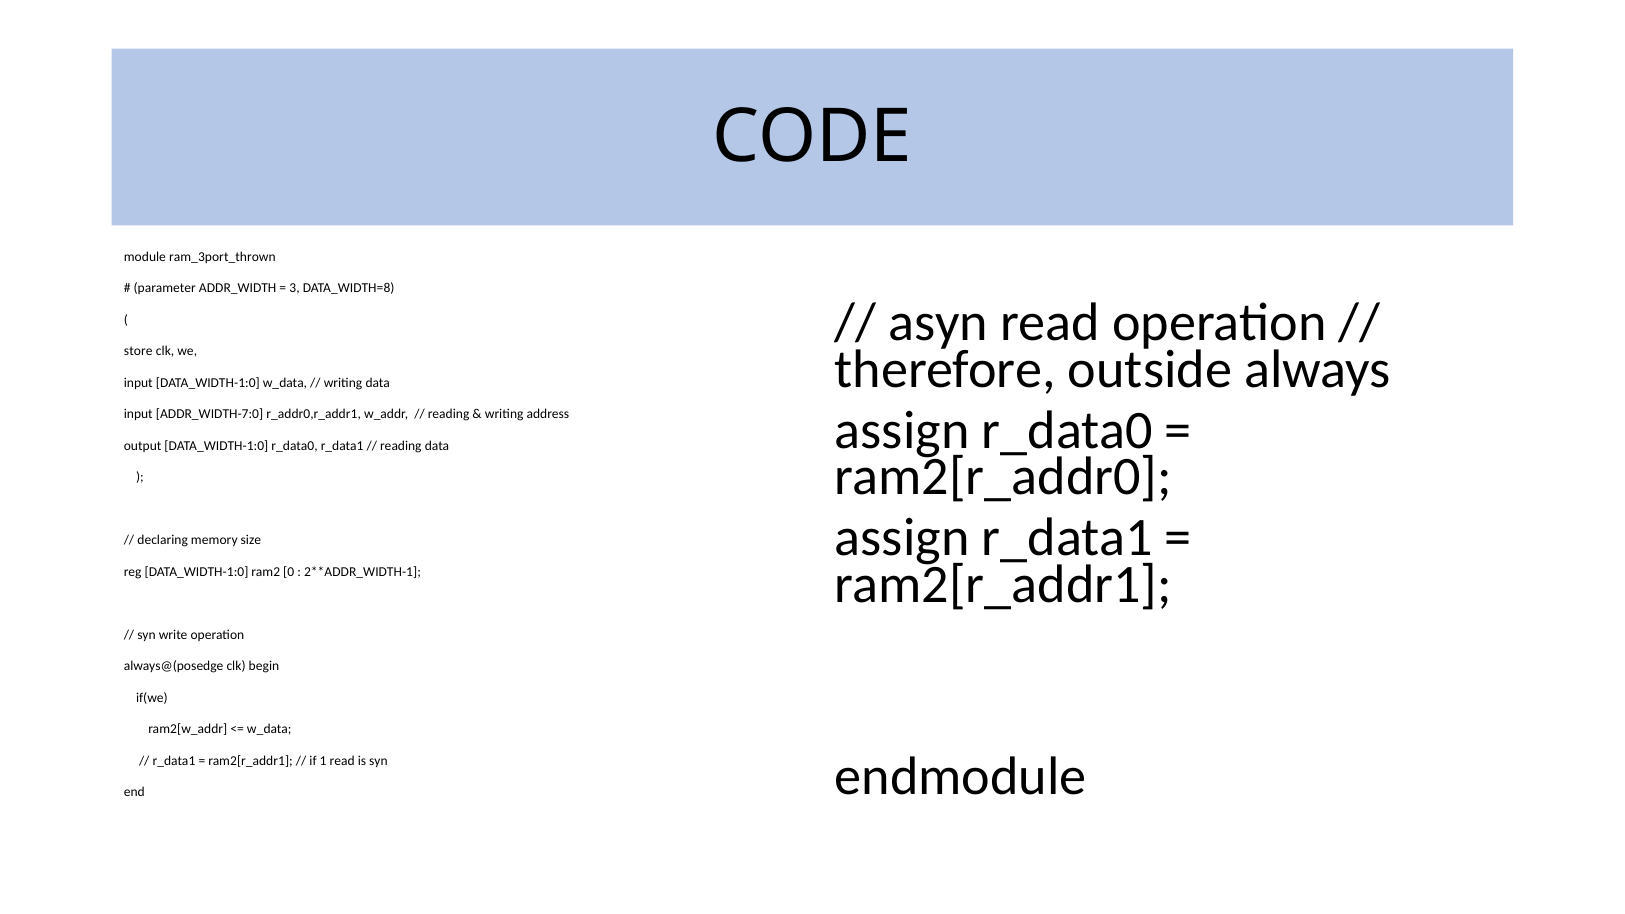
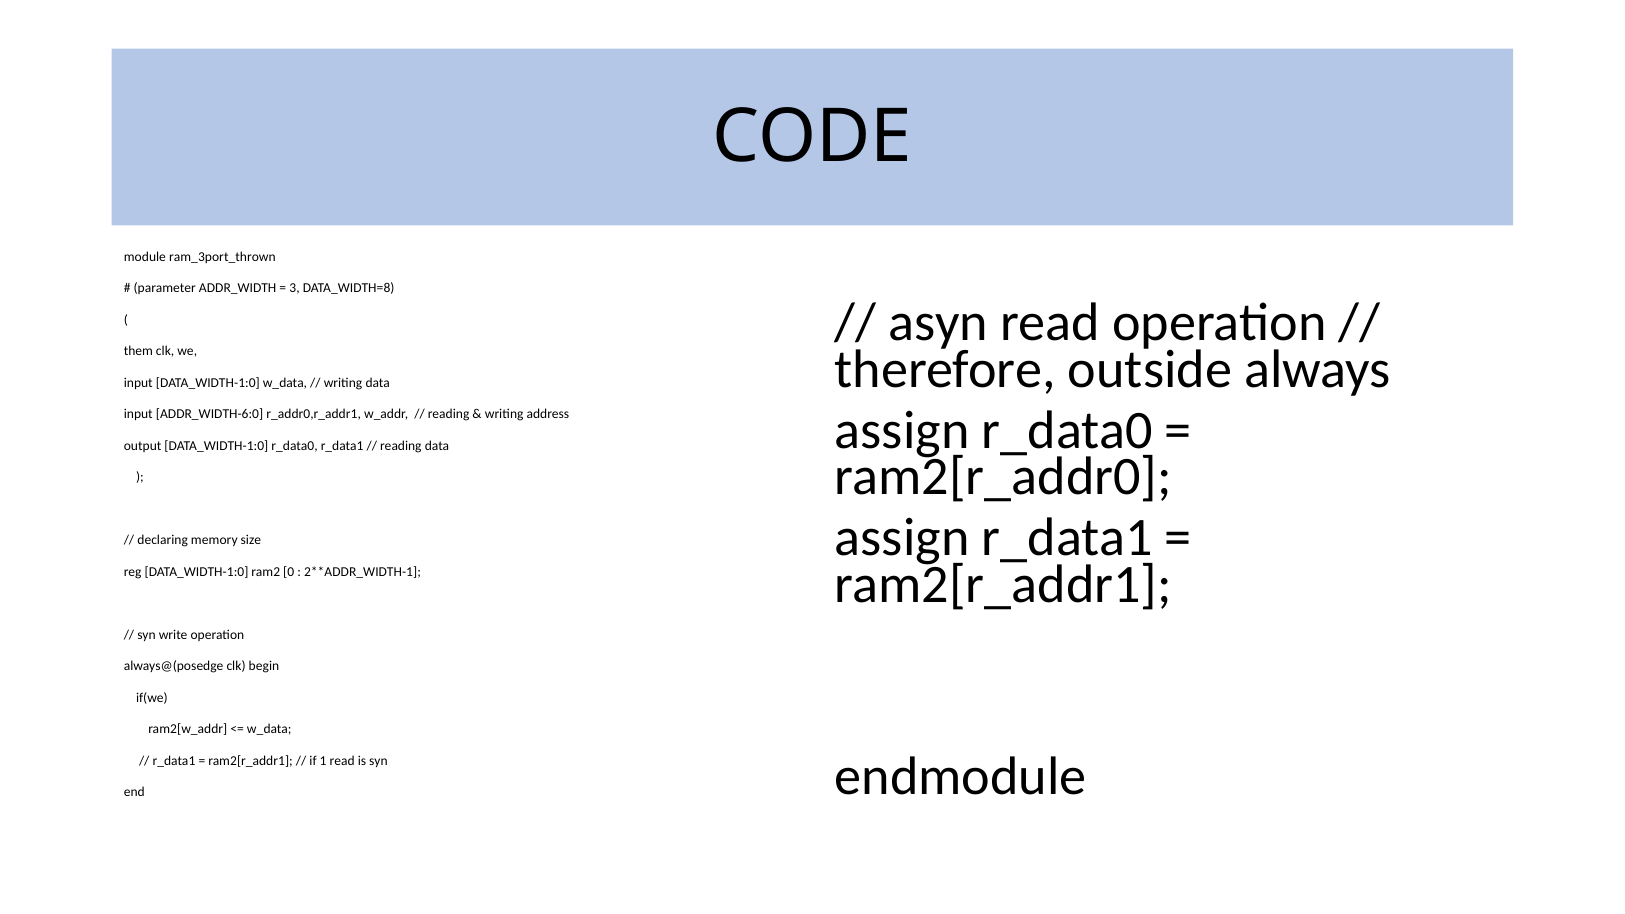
store: store -> them
ADDR_WIDTH-7:0: ADDR_WIDTH-7:0 -> ADDR_WIDTH-6:0
